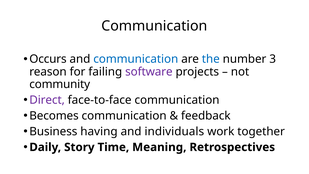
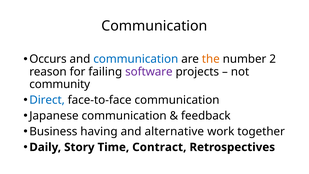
the colour: blue -> orange
3: 3 -> 2
Direct colour: purple -> blue
Becomes: Becomes -> Japanese
individuals: individuals -> alternative
Meaning: Meaning -> Contract
